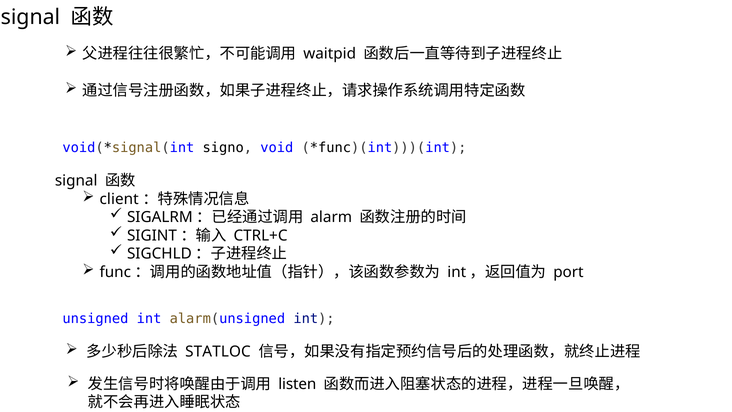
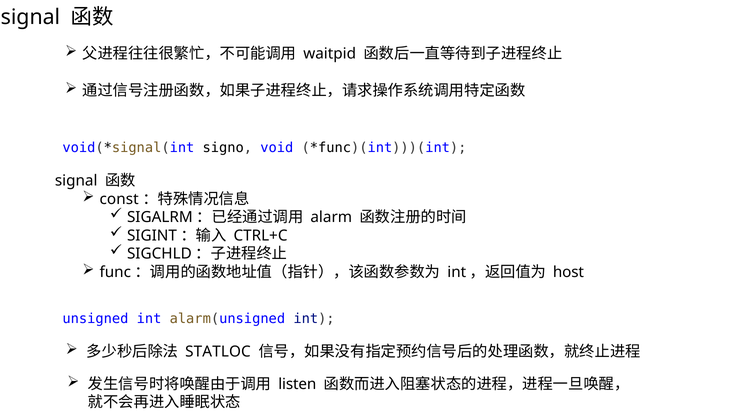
client: client -> const
port: port -> host
